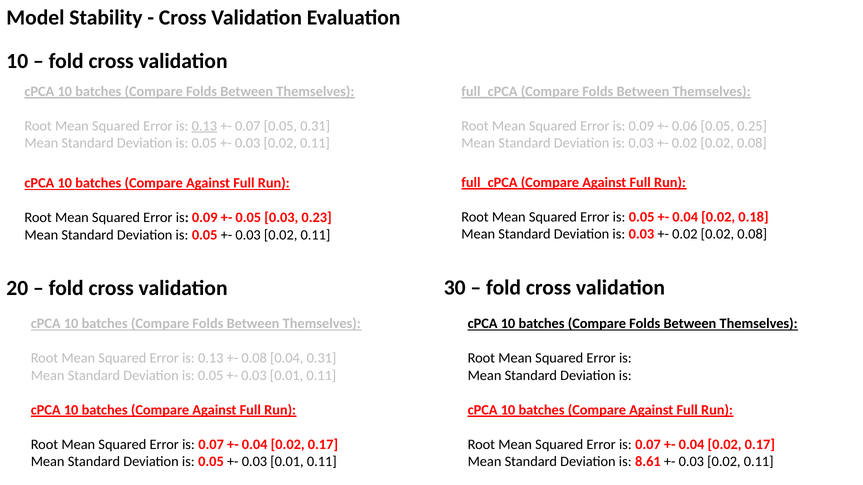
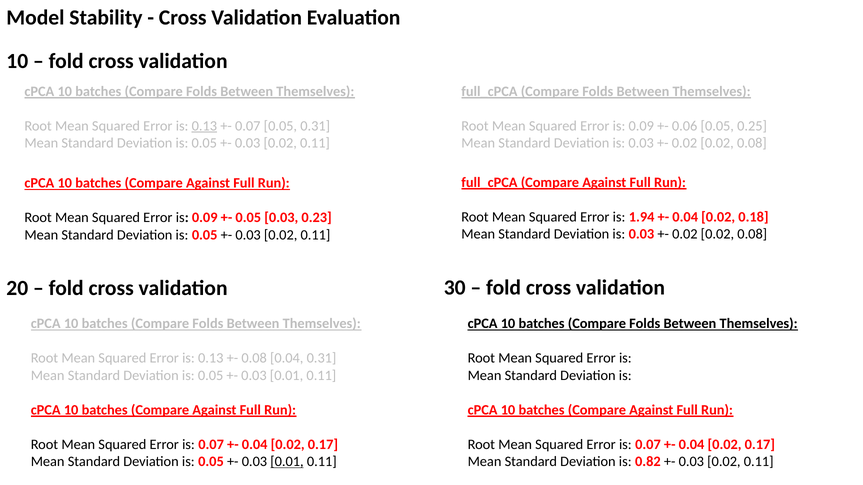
Error is 0.05: 0.05 -> 1.94
0.01 at (287, 462) underline: none -> present
8.61: 8.61 -> 0.82
